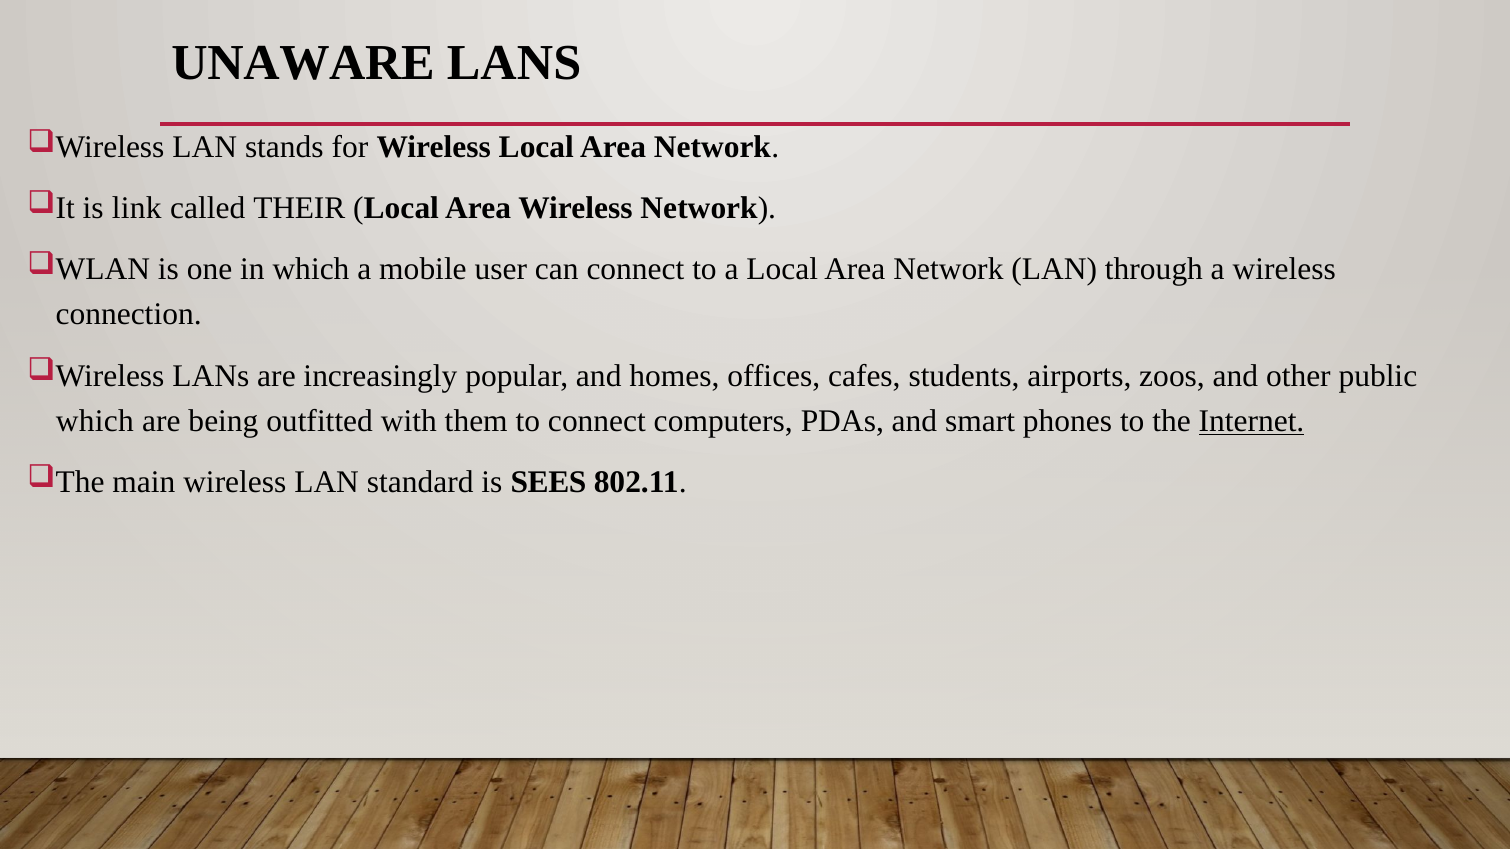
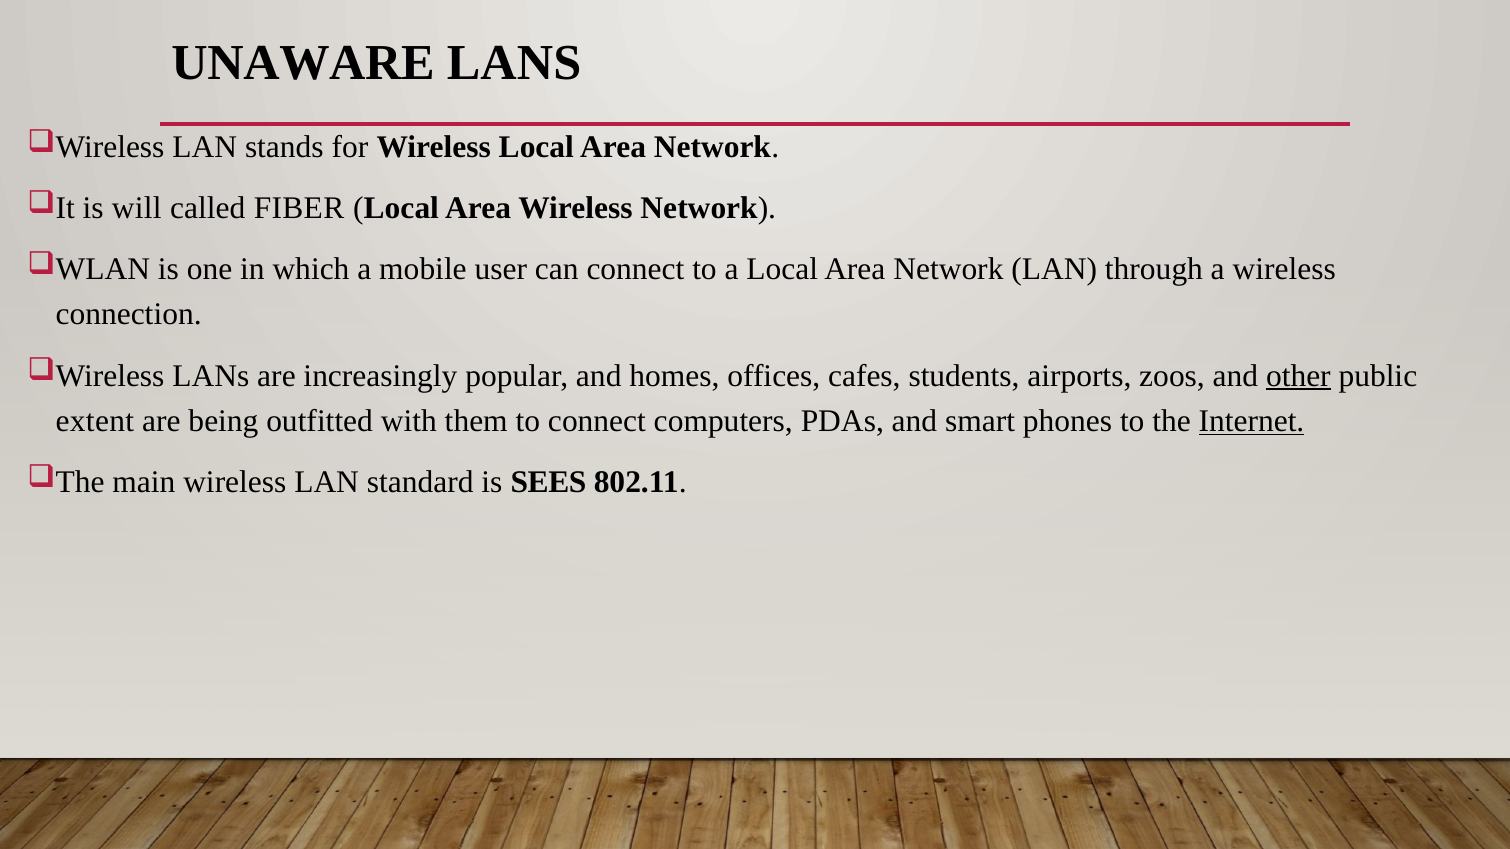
link: link -> will
THEIR: THEIR -> FIBER
other underline: none -> present
which at (95, 421): which -> extent
